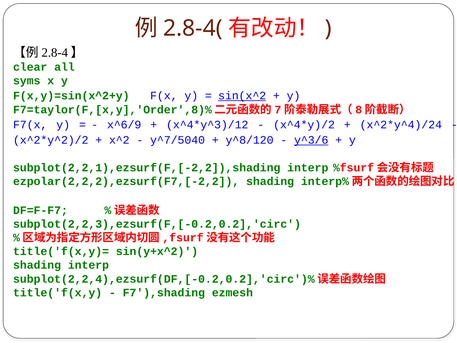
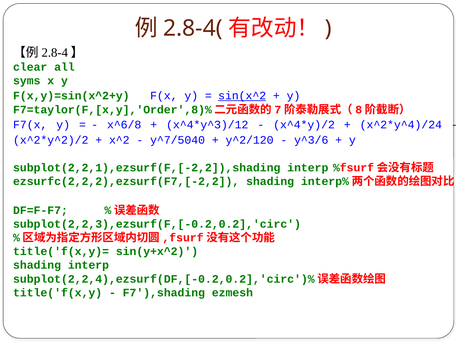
x^6/9: x^6/9 -> x^6/8
y^8/120: y^8/120 -> y^2/120
y^3/6 underline: present -> none
ezpolar(2,2,2),ezsurf(F7,[-2,2: ezpolar(2,2,2),ezsurf(F7,[-2,2 -> ezsurfc(2,2,2),ezsurf(F7,[-2,2
